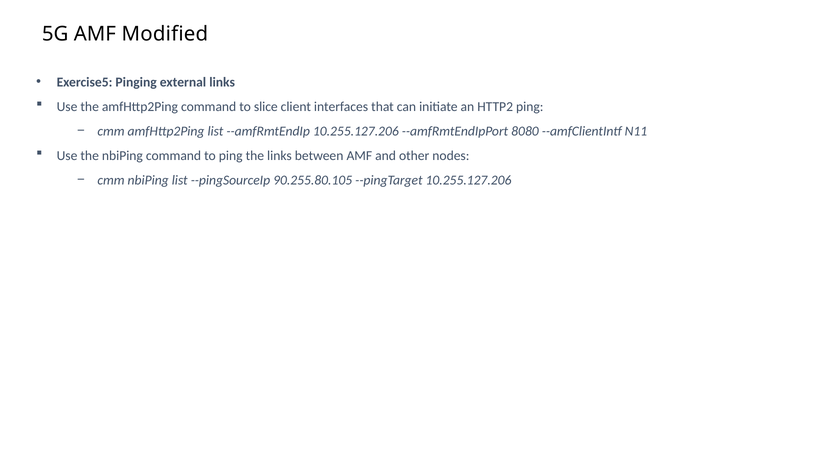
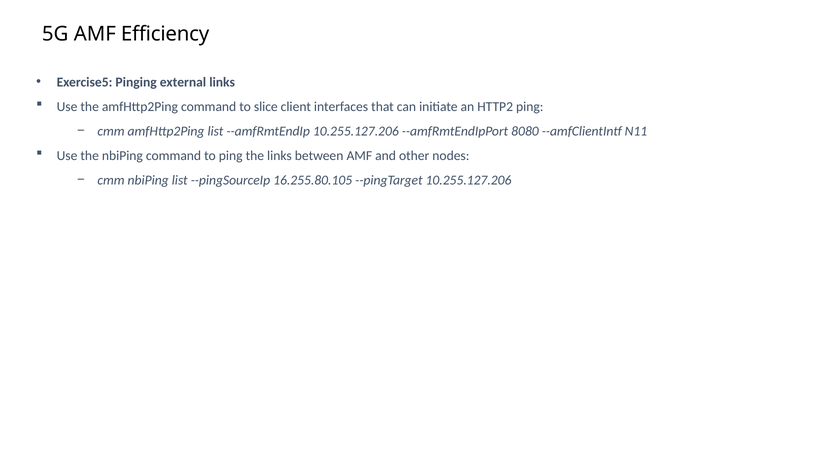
Modified: Modified -> Efficiency
90.255.80.105: 90.255.80.105 -> 16.255.80.105
